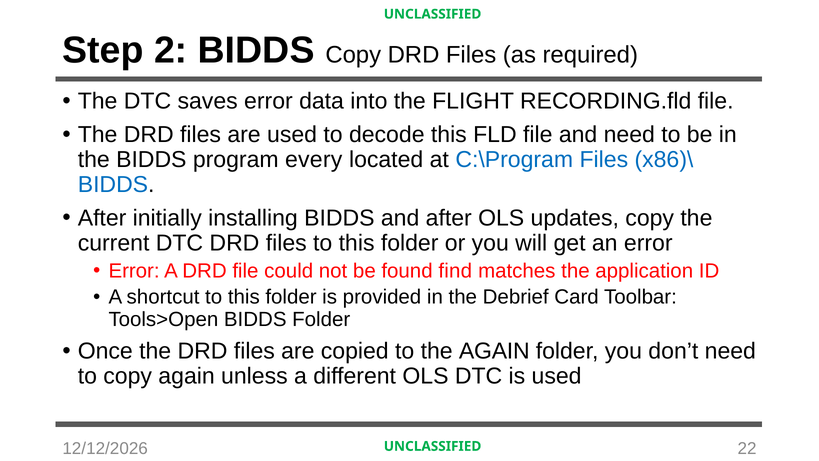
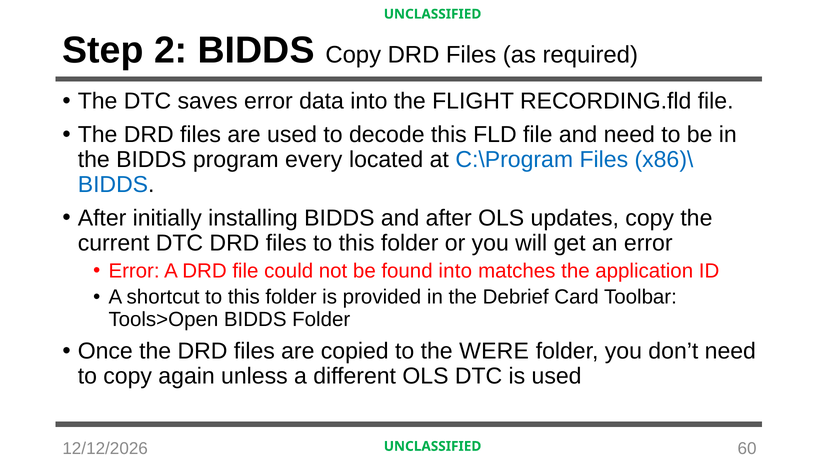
found find: find -> into
the AGAIN: AGAIN -> WERE
22: 22 -> 60
